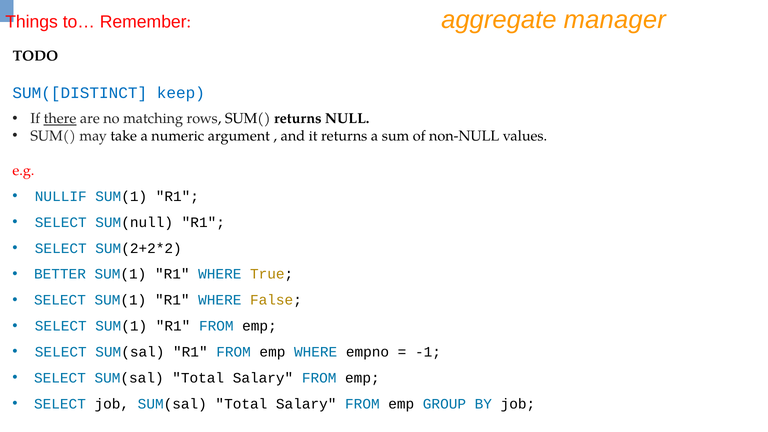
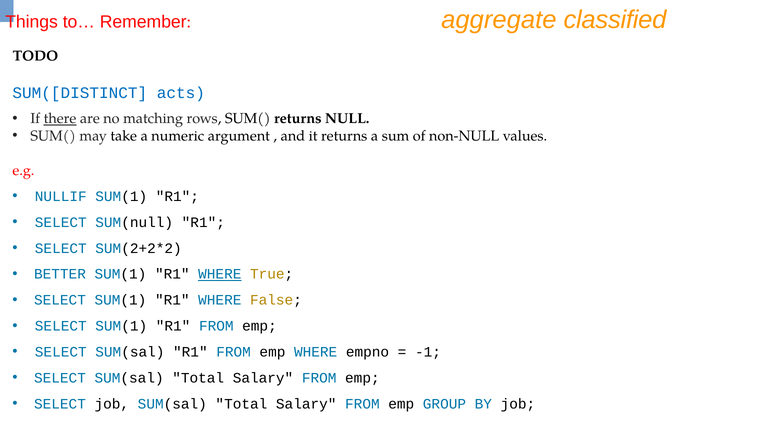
manager: manager -> classified
keep: keep -> acts
WHERE at (220, 274) underline: none -> present
